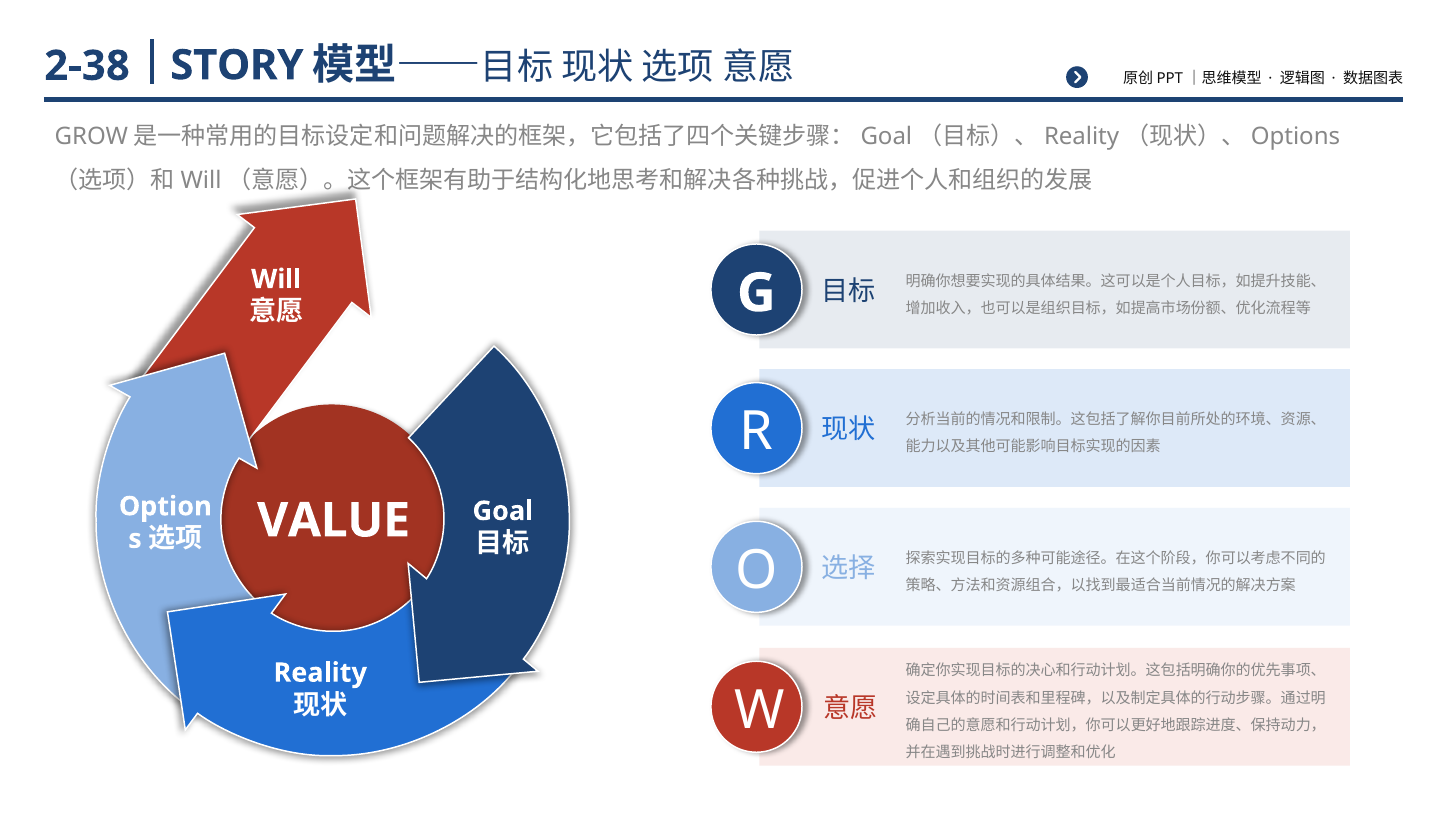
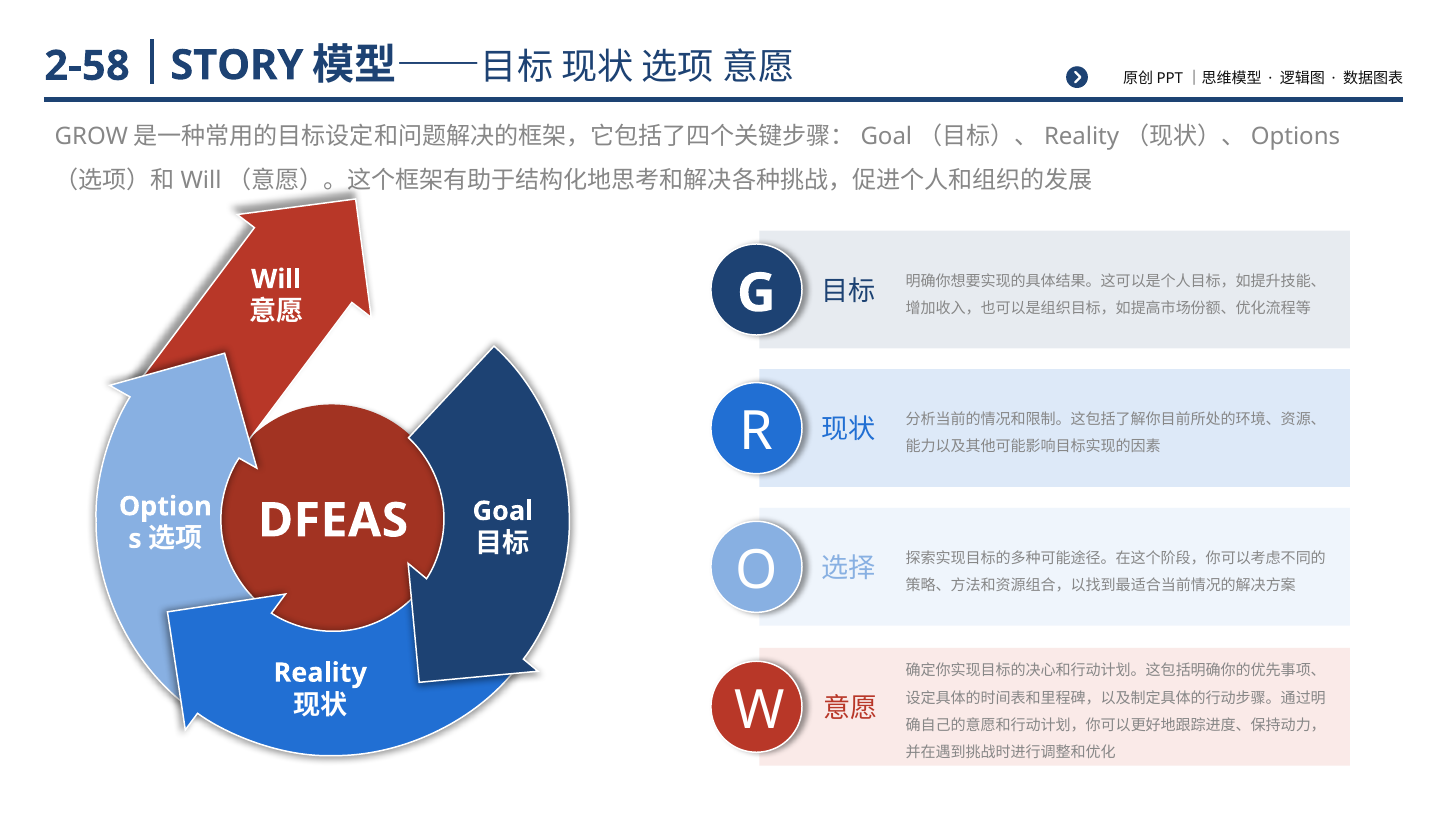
2-38: 2-38 -> 2-58
VALUE: VALUE -> DFEAS
